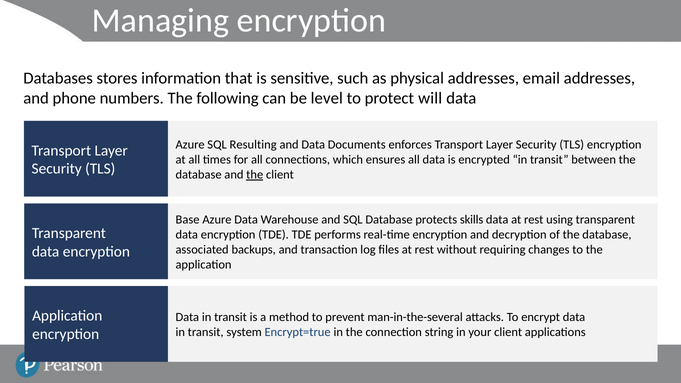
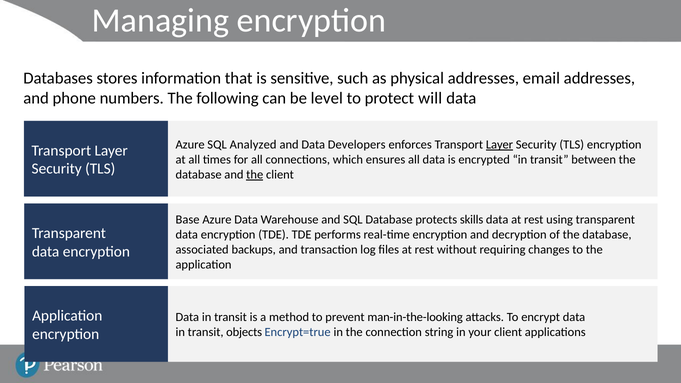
Resulting: Resulting -> Analyzed
Documents: Documents -> Developers
Layer at (500, 145) underline: none -> present
man-in-the-several: man-in-the-several -> man-in-the-looking
system: system -> objects
